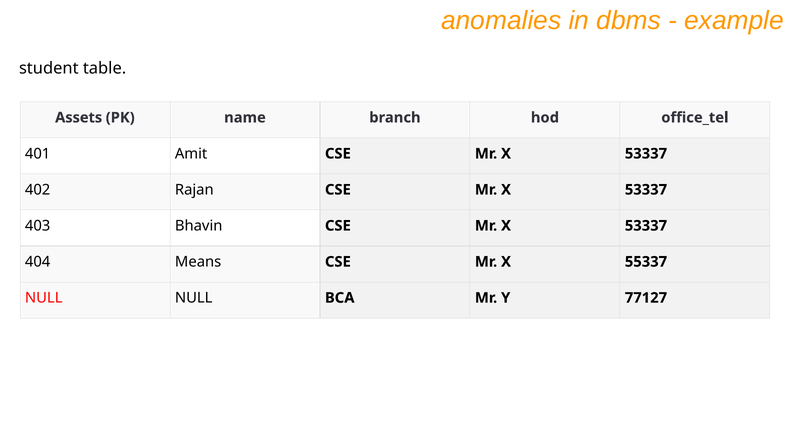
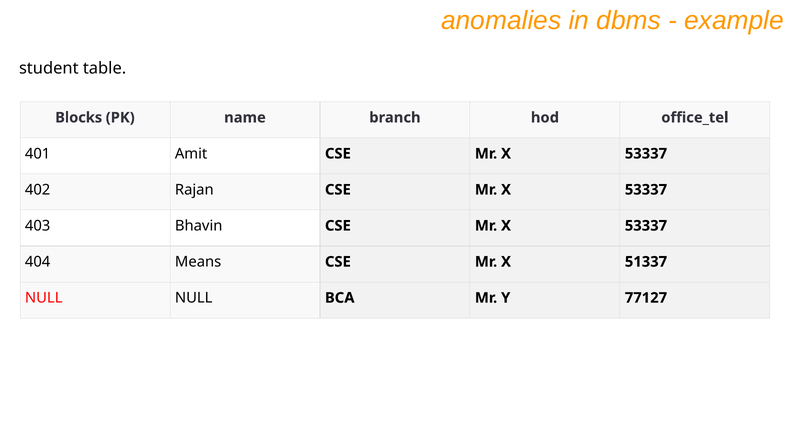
Assets: Assets -> Blocks
55337: 55337 -> 51337
